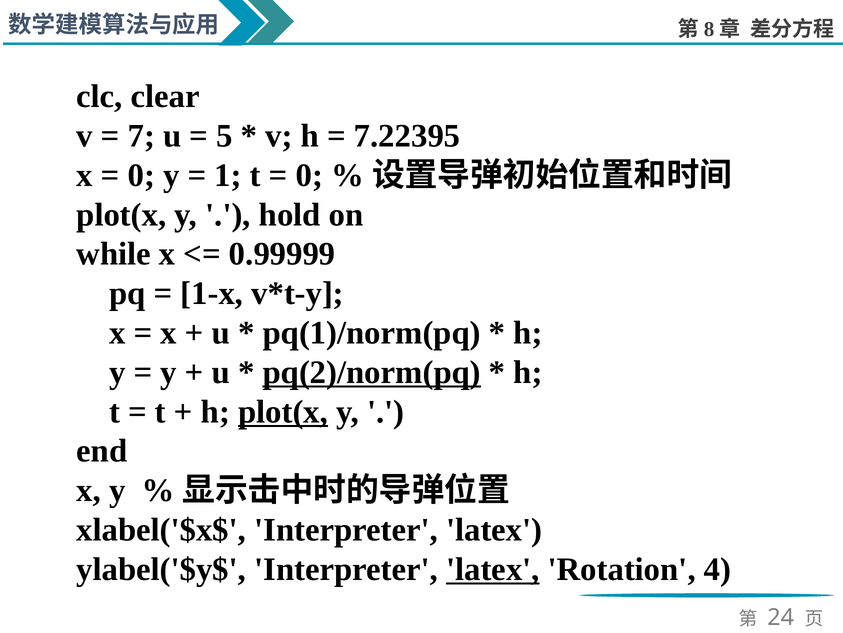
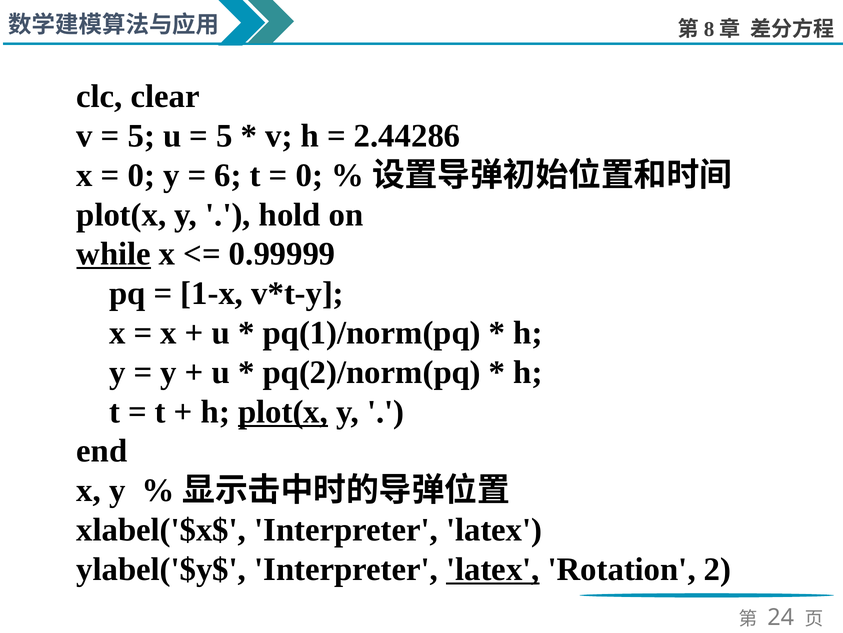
7 at (141, 136): 7 -> 5
7.22395: 7.22395 -> 2.44286
1: 1 -> 6
while underline: none -> present
pq(2)/norm(pq underline: present -> none
4: 4 -> 2
